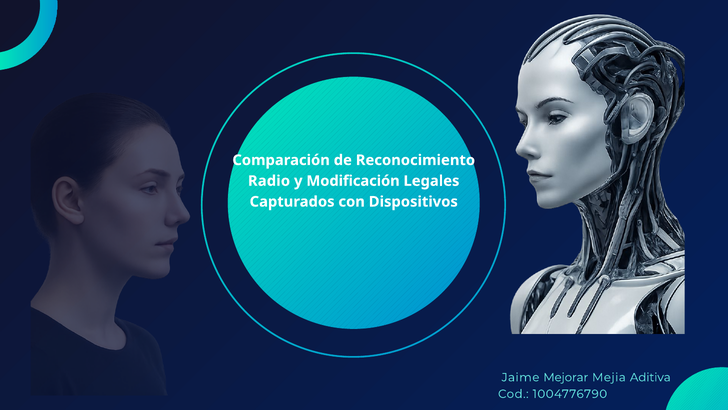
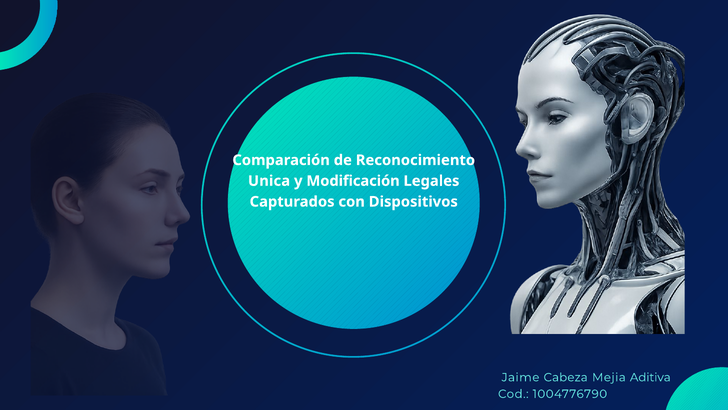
Radio: Radio -> Unica
Mejorar: Mejorar -> Cabeza
